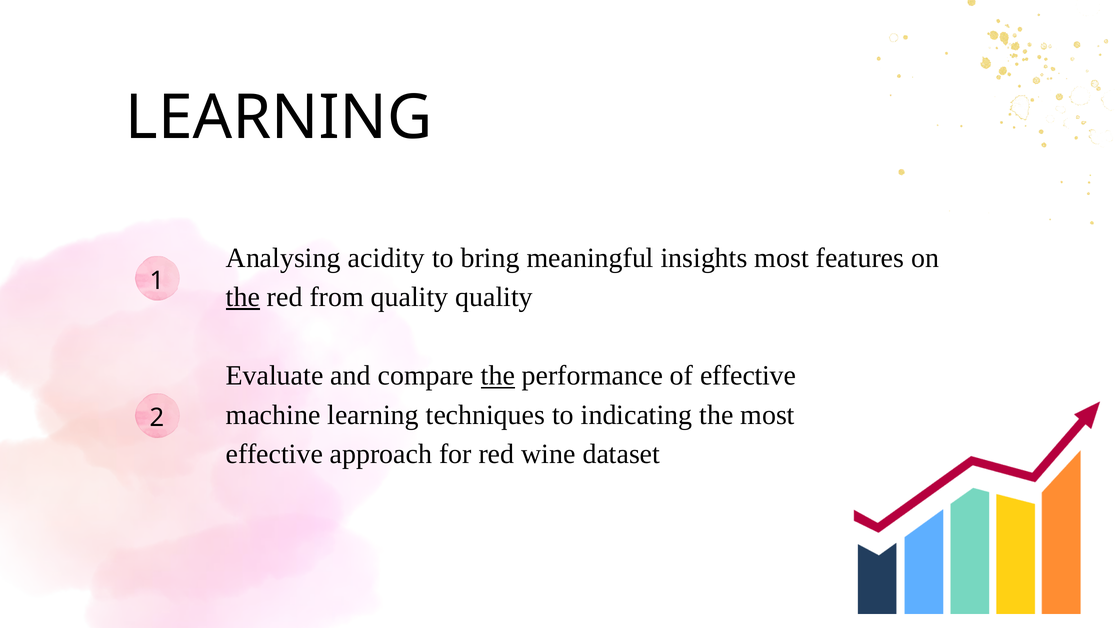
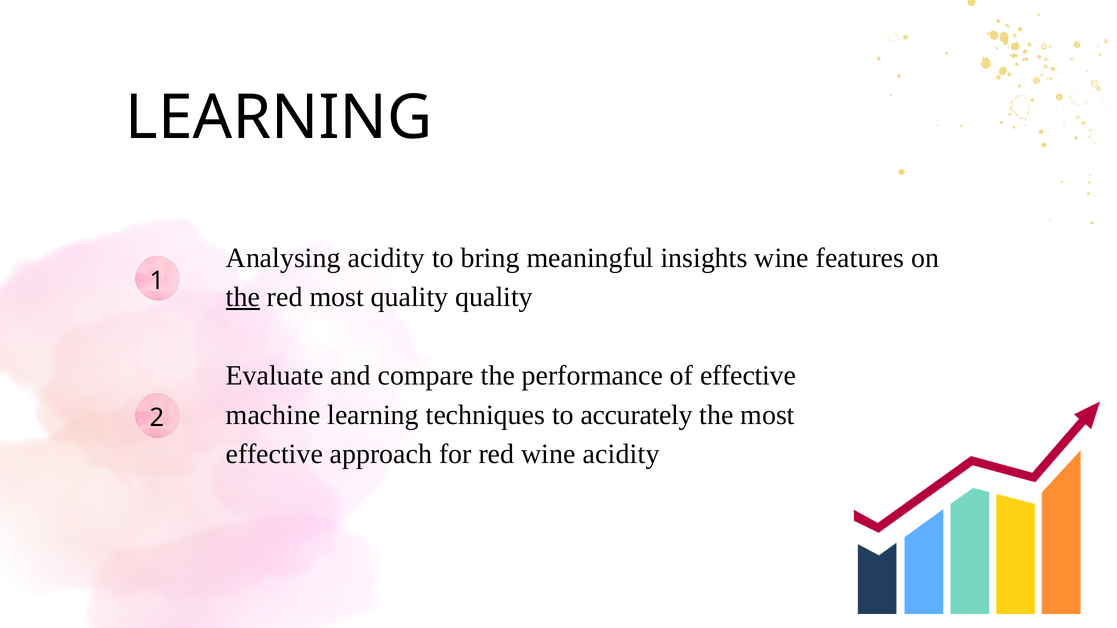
insights most: most -> wine
red from: from -> most
the at (498, 376) underline: present -> none
indicating: indicating -> accurately
wine dataset: dataset -> acidity
